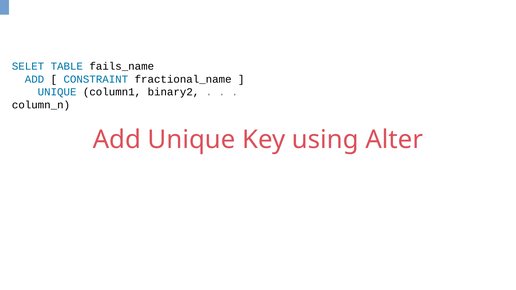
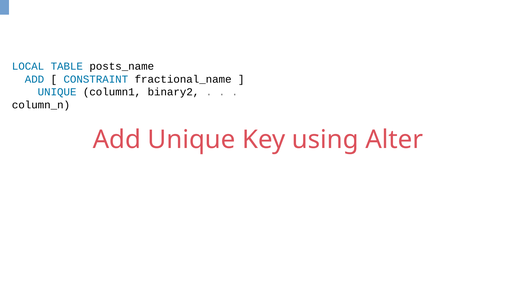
SELET: SELET -> LOCAL
fails_name: fails_name -> posts_name
